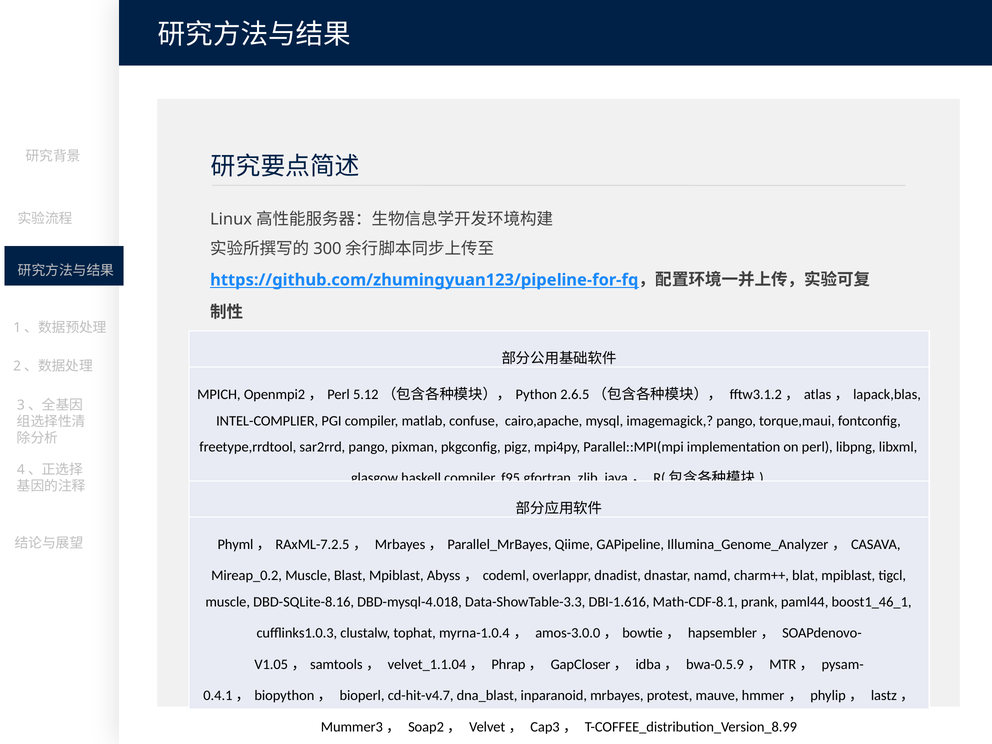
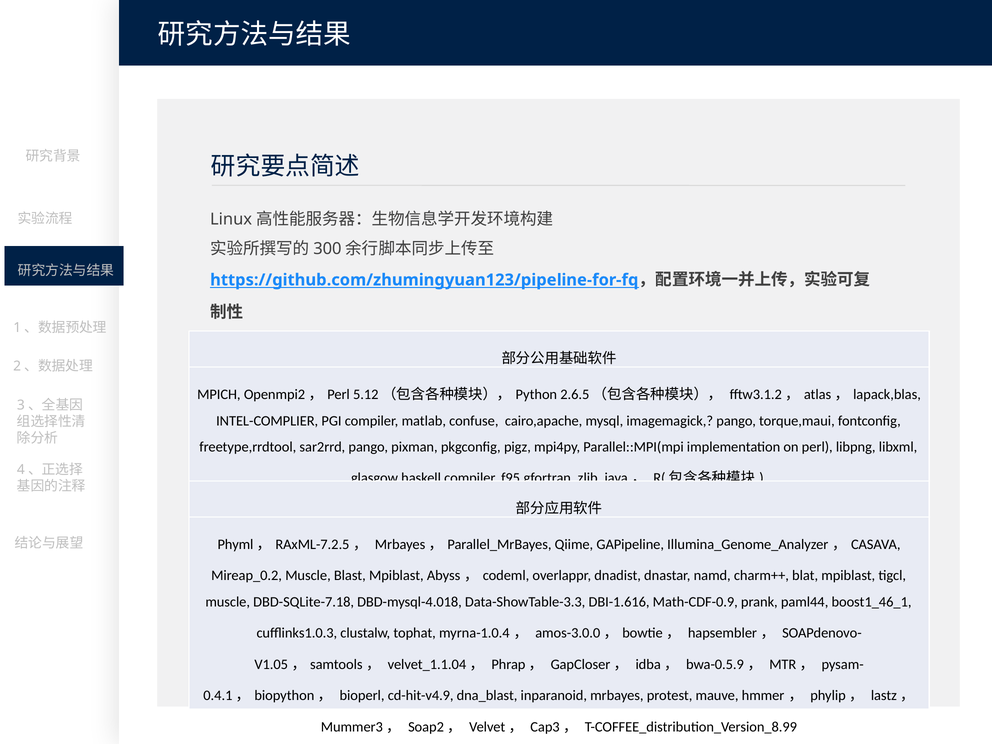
DBD-SQLite-8.16: DBD-SQLite-8.16 -> DBD-SQLite-7.18
Math-CDF-8.1: Math-CDF-8.1 -> Math-CDF-0.9
cd-hit-v4.7: cd-hit-v4.7 -> cd-hit-v4.9
